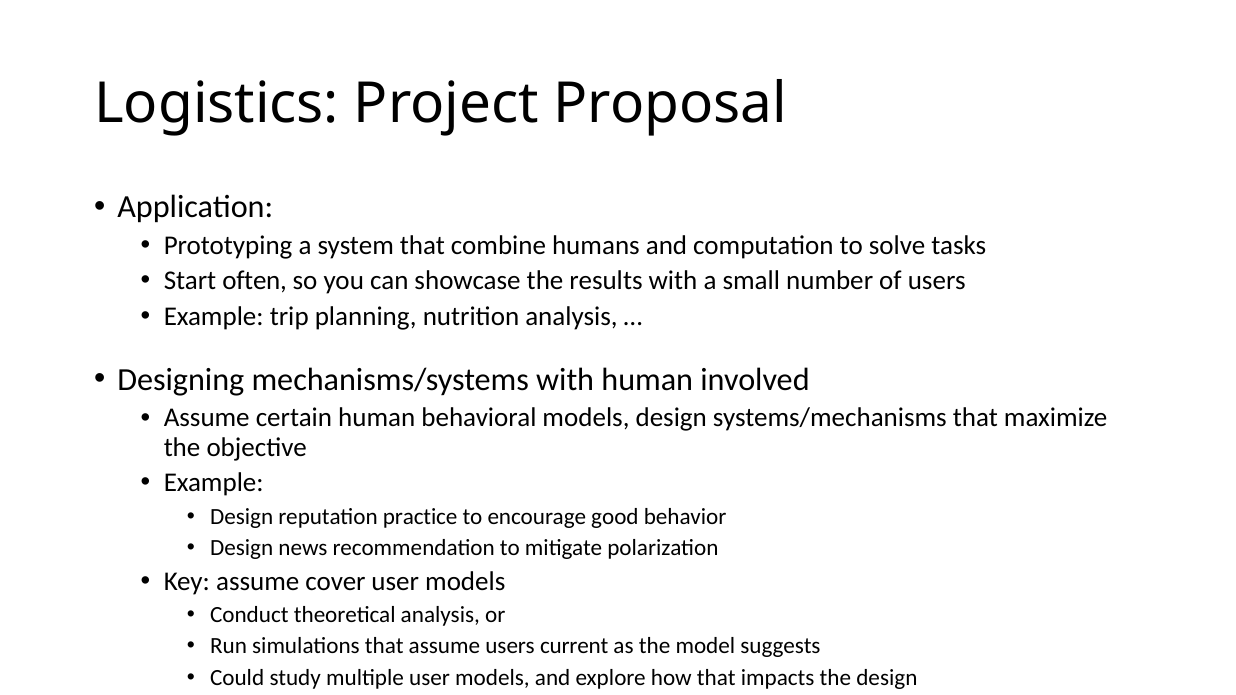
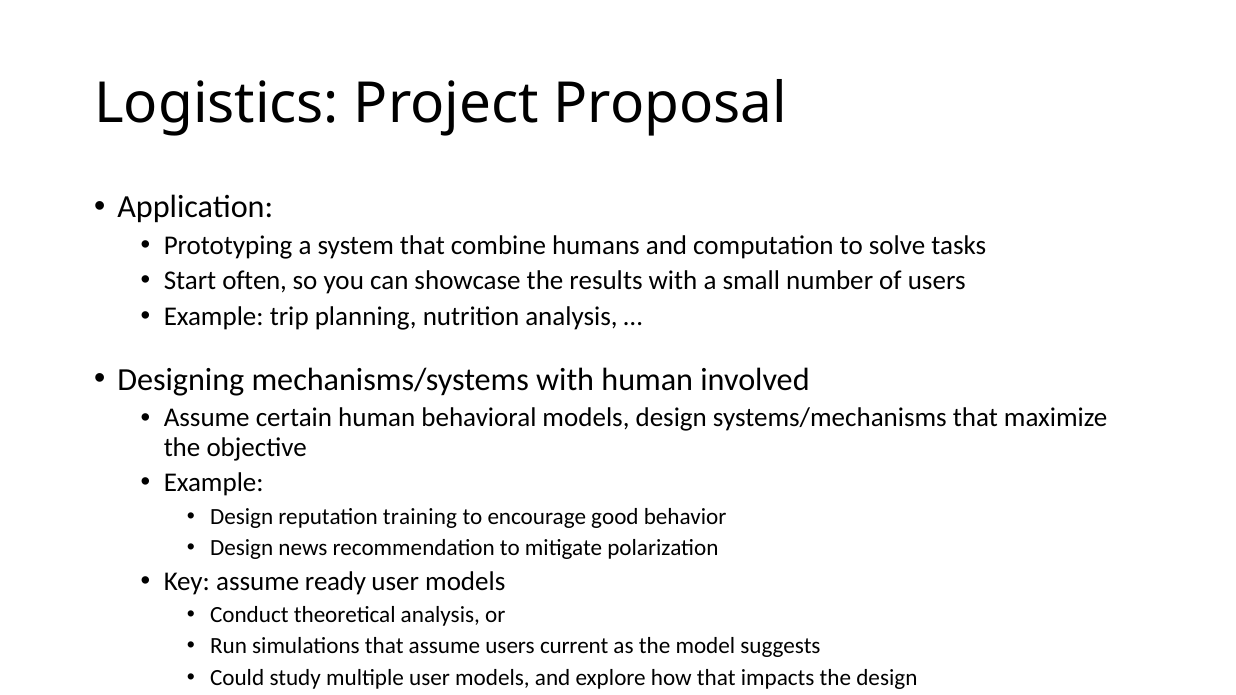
practice: practice -> training
cover: cover -> ready
